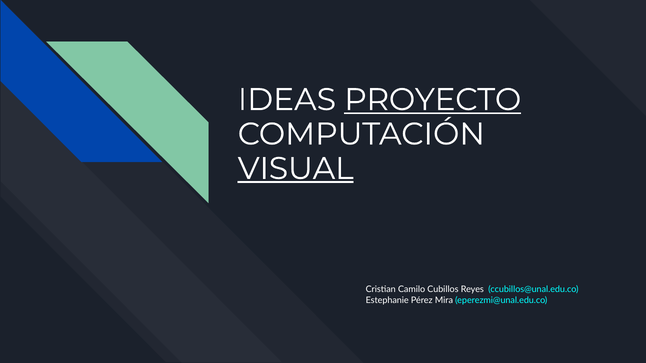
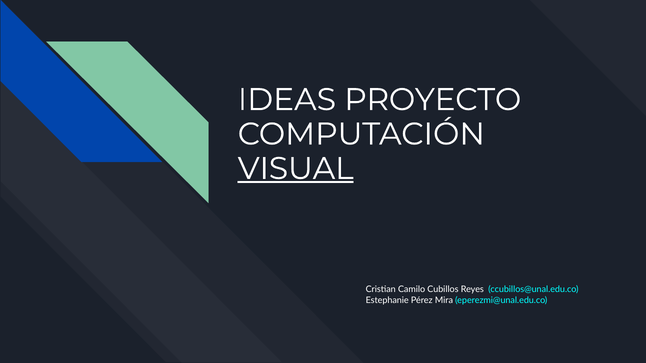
PROYECTO underline: present -> none
